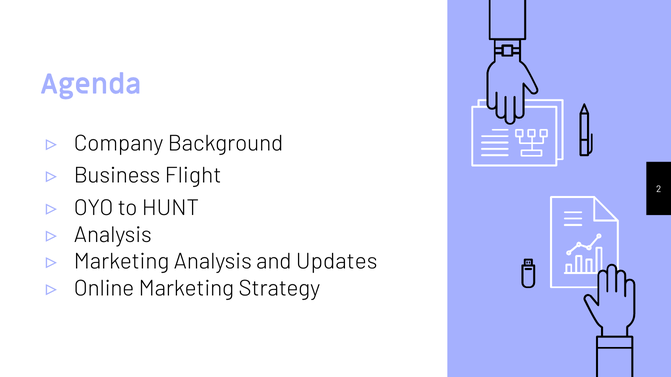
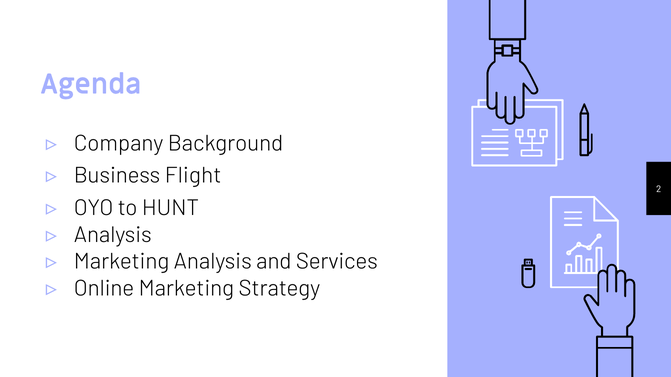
Updates: Updates -> Services
